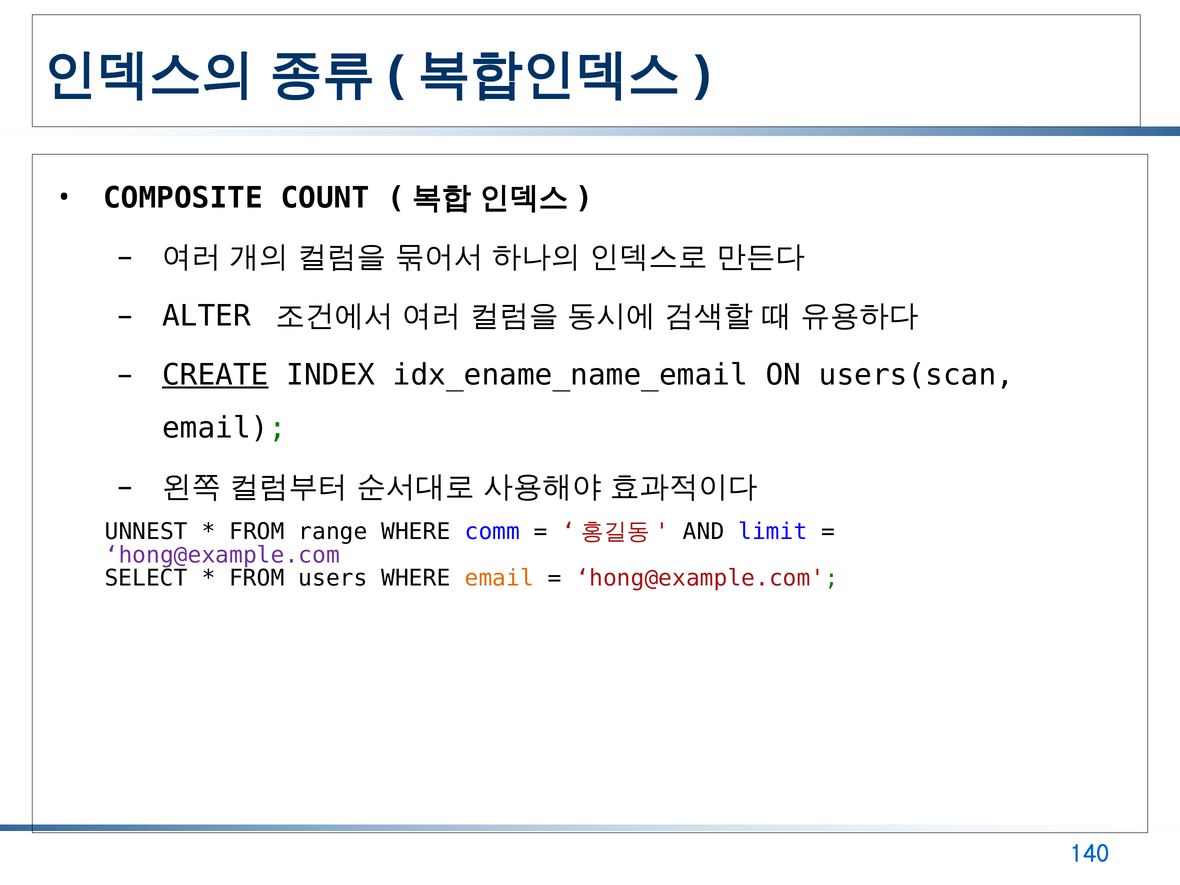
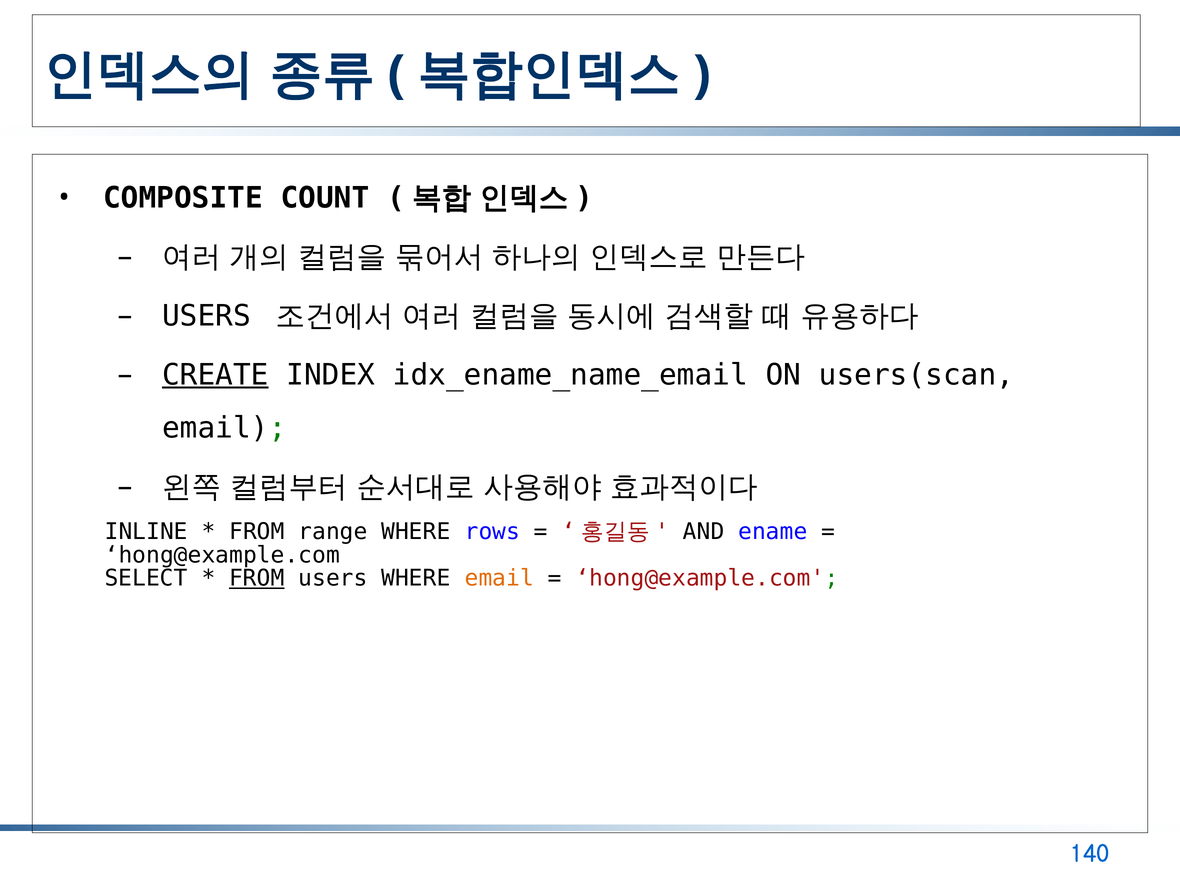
ALTER at (207, 316): ALTER -> USERS
UNNEST: UNNEST -> INLINE
comm: comm -> rows
limit: limit -> ename
hong@example.com at (222, 555) colour: purple -> black
FROM at (257, 578) underline: none -> present
